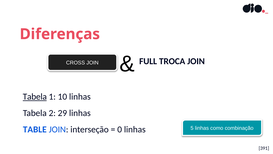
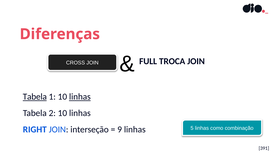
linhas at (80, 96) underline: none -> present
2 29: 29 -> 10
TABLE: TABLE -> RIGHT
0: 0 -> 9
